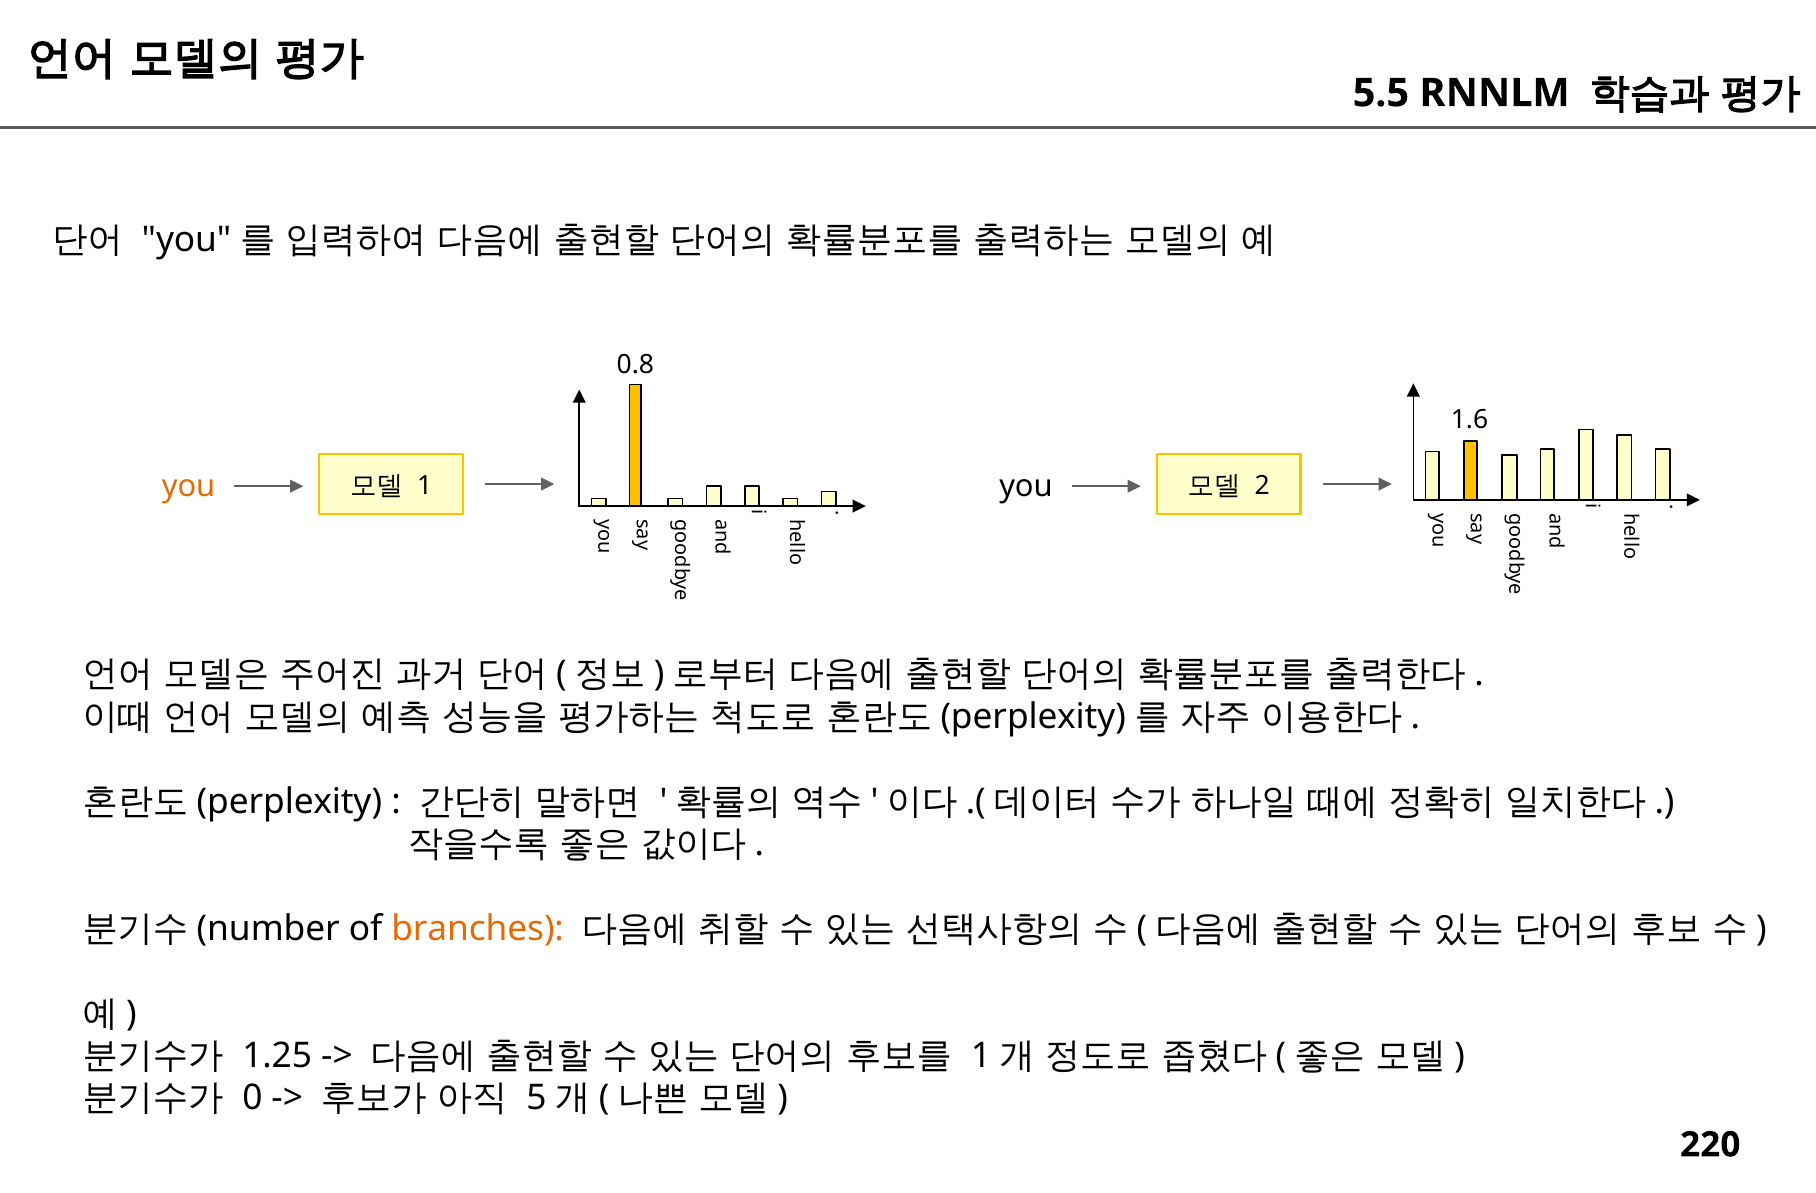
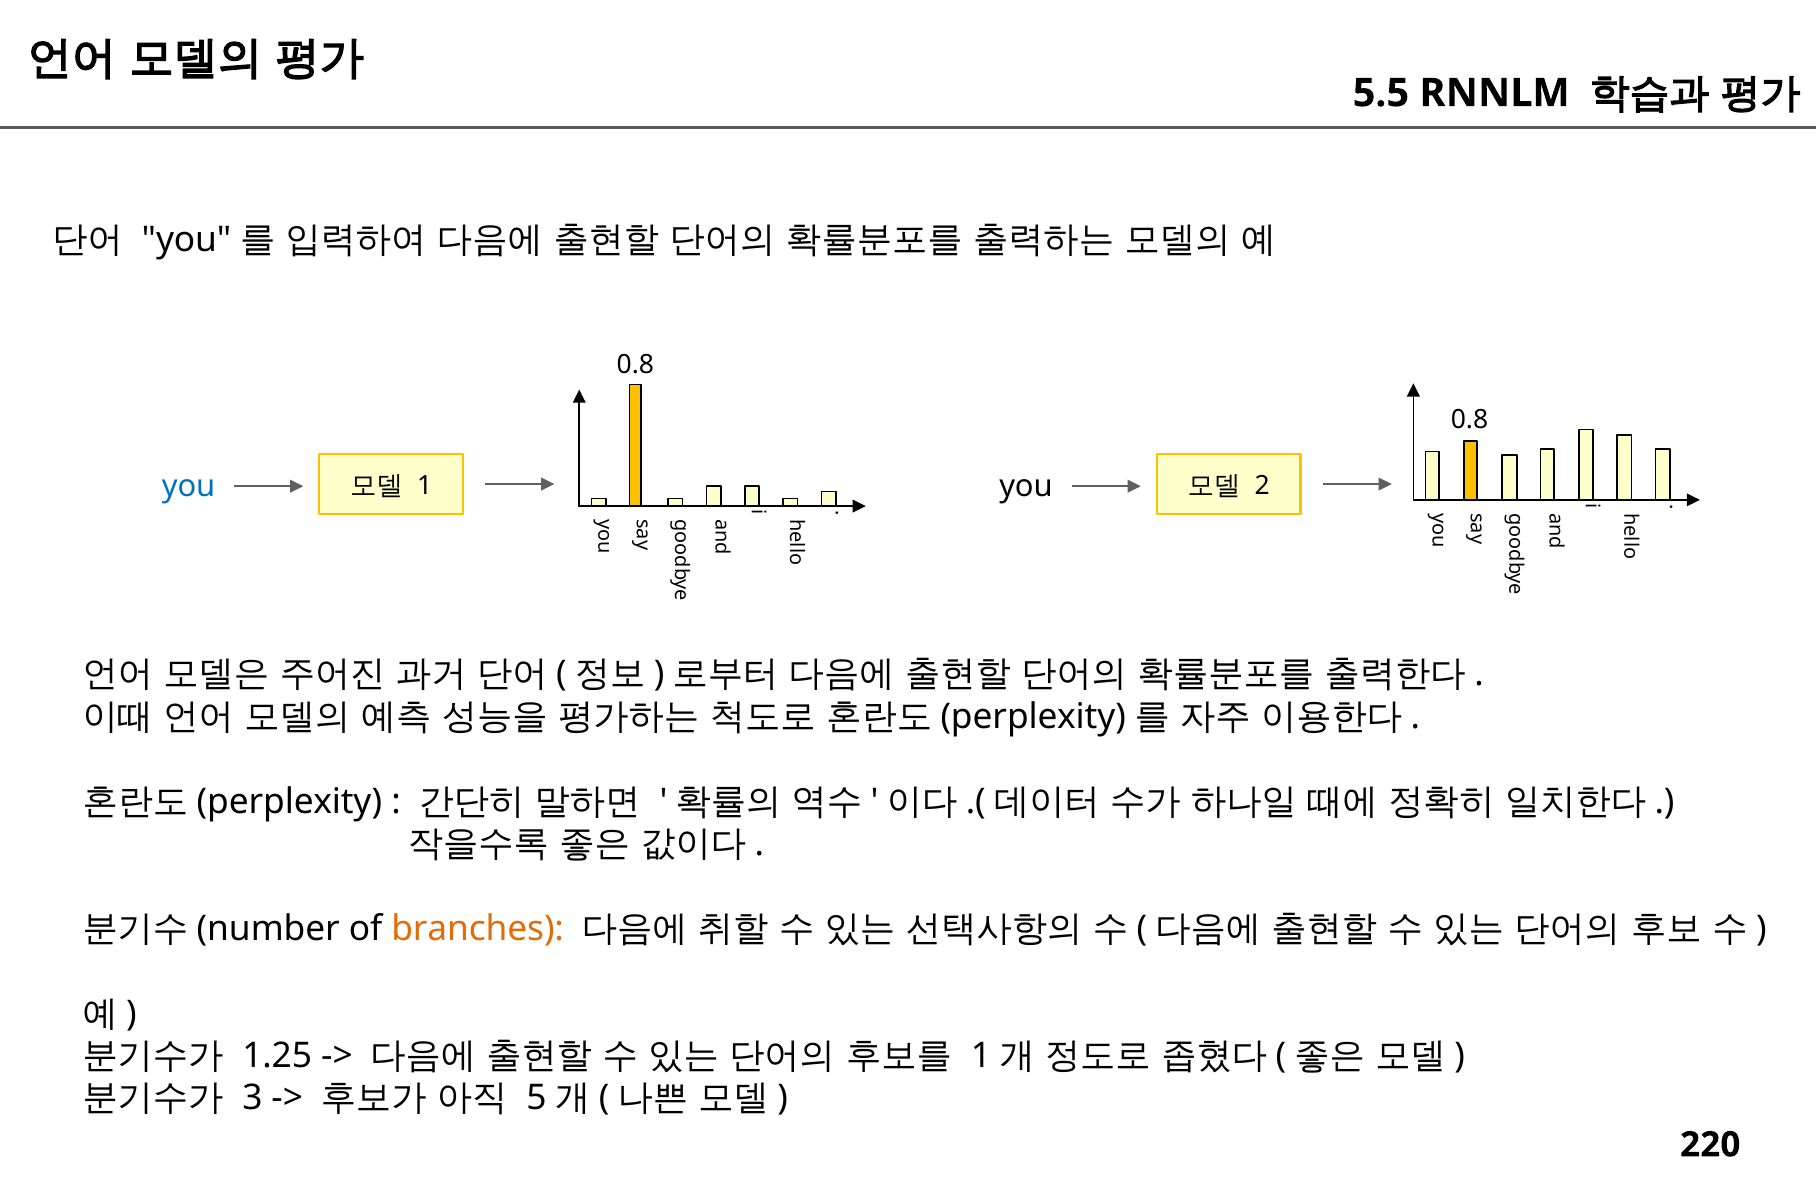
1.6 at (1470, 420): 1.6 -> 0.8
you at (189, 486) colour: orange -> blue
0: 0 -> 3
